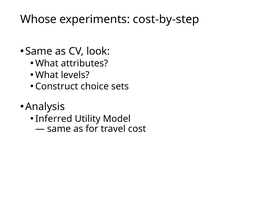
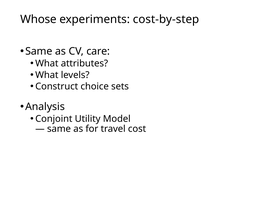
look: look -> care
Inferred: Inferred -> Conjoint
